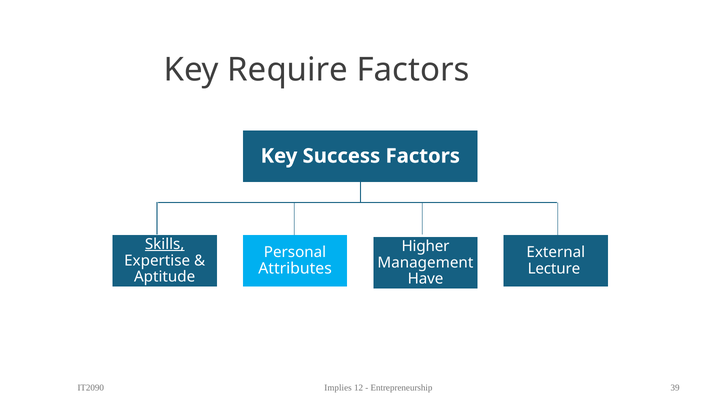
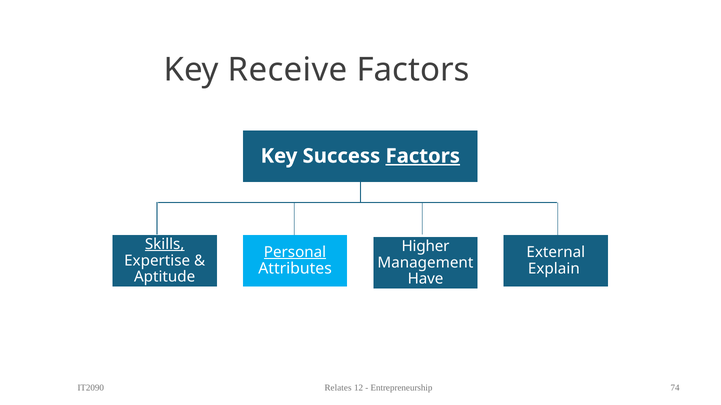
Require: Require -> Receive
Factors at (423, 156) underline: none -> present
Personal underline: none -> present
Lecture: Lecture -> Explain
Implies: Implies -> Relates
39: 39 -> 74
